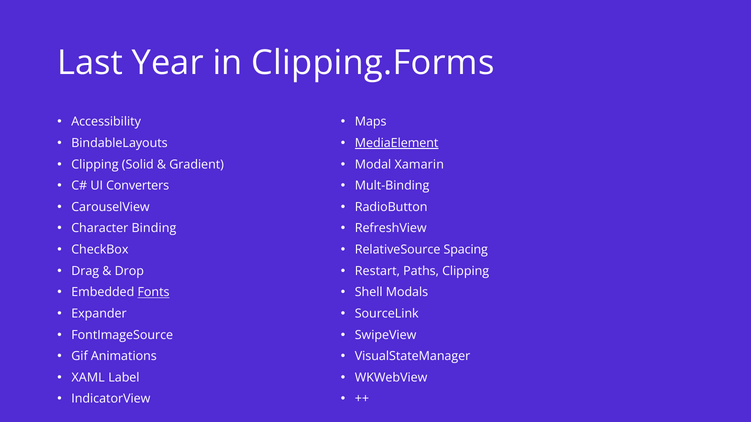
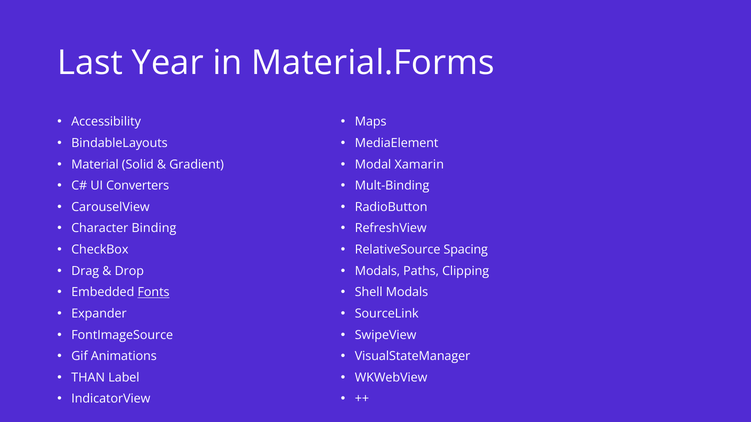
Clipping.Forms: Clipping.Forms -> Material.Forms
MediaElement underline: present -> none
Clipping at (95, 165): Clipping -> Material
Restart at (377, 271): Restart -> Modals
XAML: XAML -> THAN
